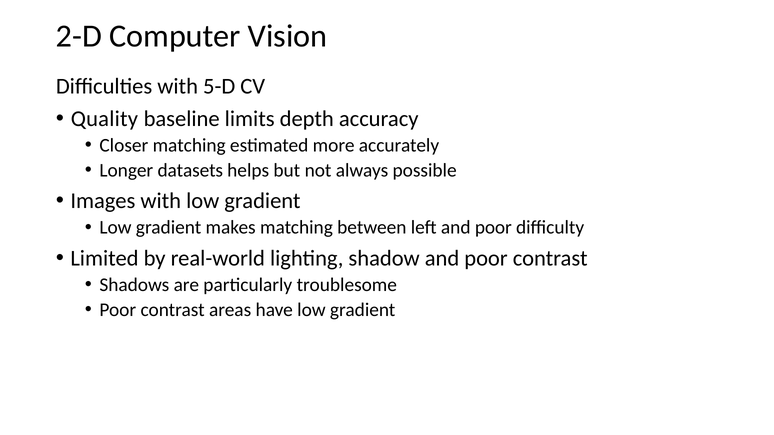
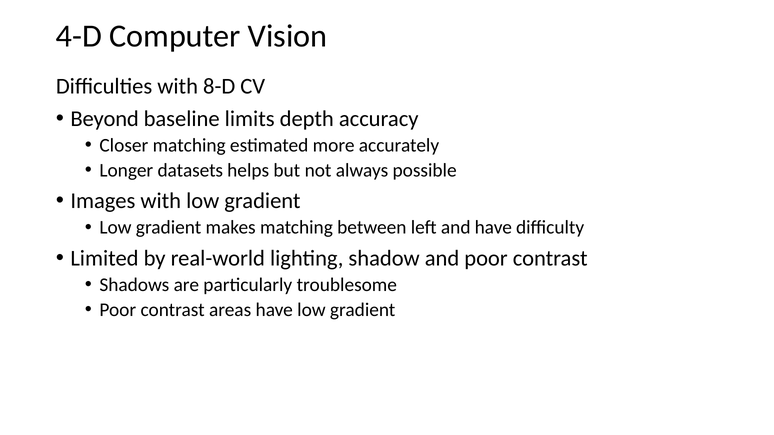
2-D: 2-D -> 4-D
5-D: 5-D -> 8-D
Quality: Quality -> Beyond
left and poor: poor -> have
